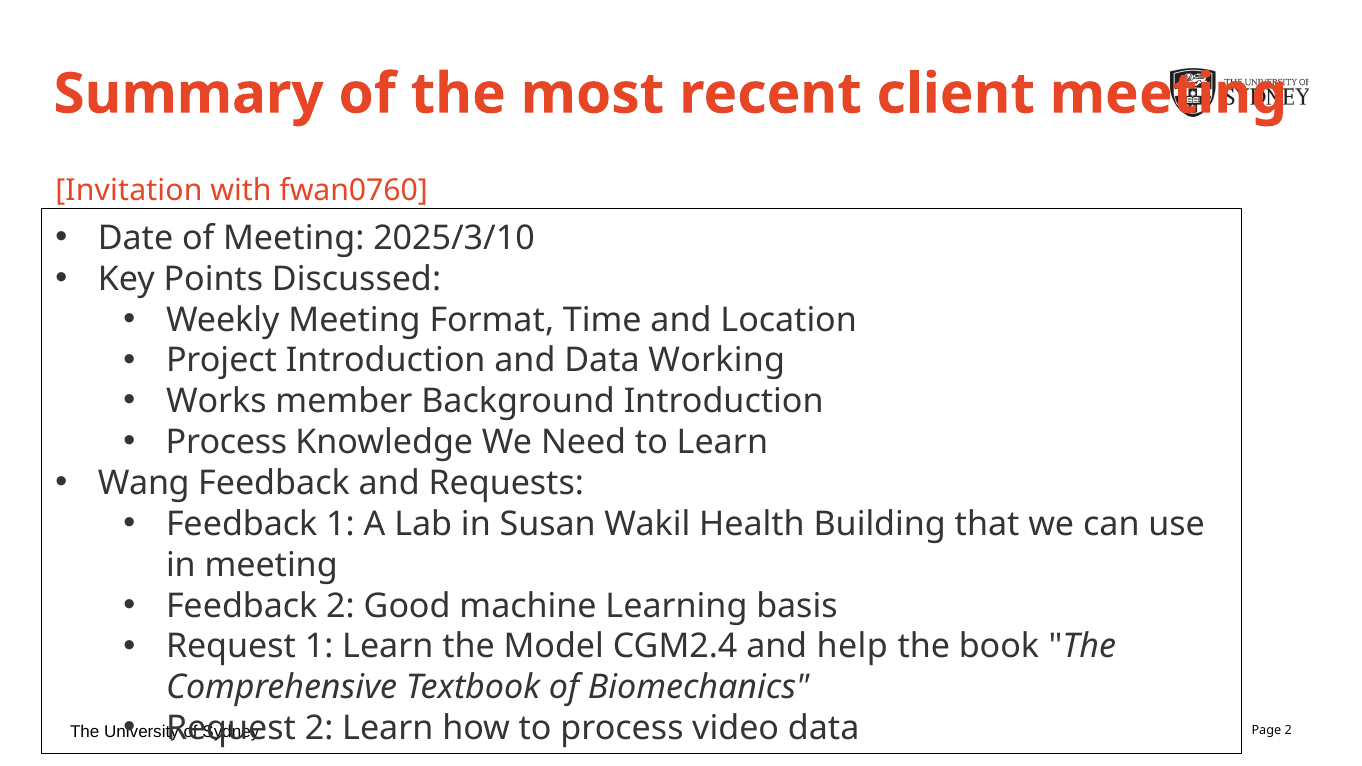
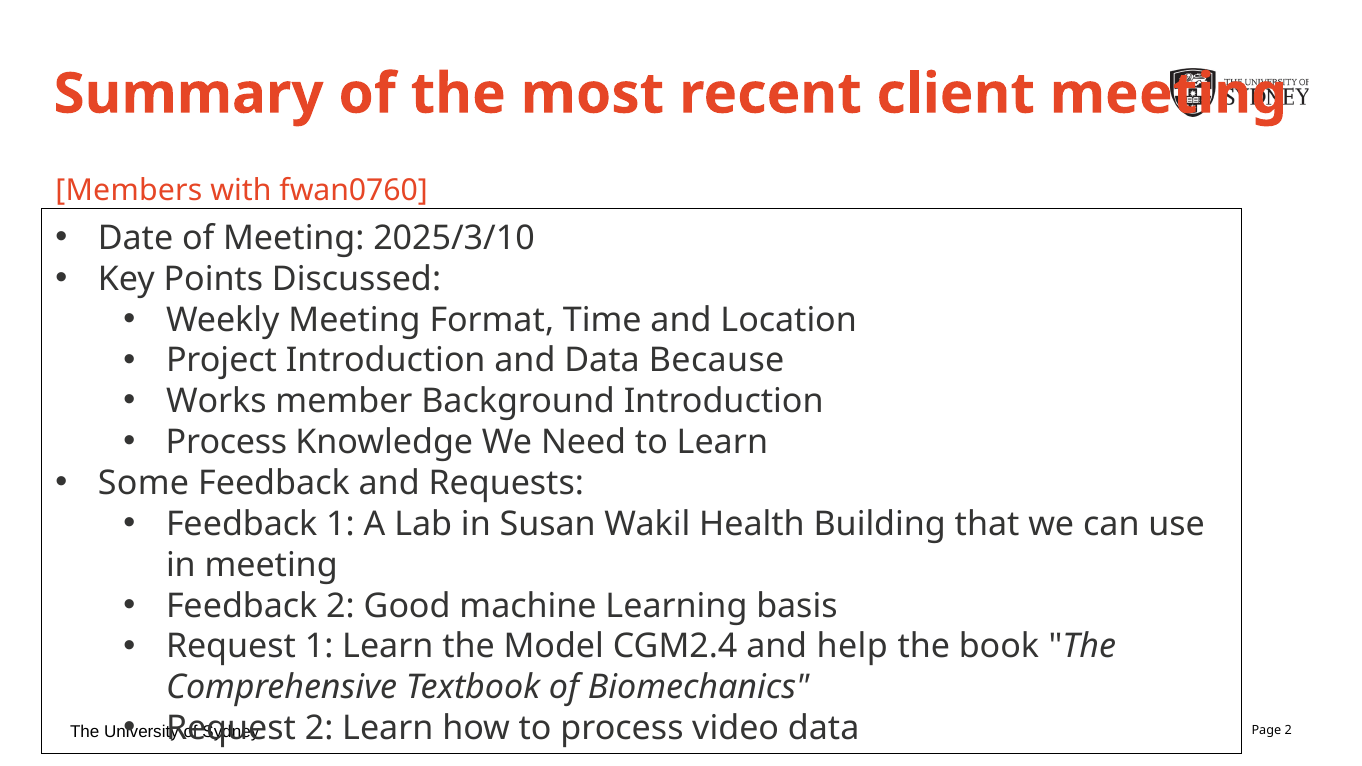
Invitation: Invitation -> Members
Working: Working -> Because
Wang: Wang -> Some
